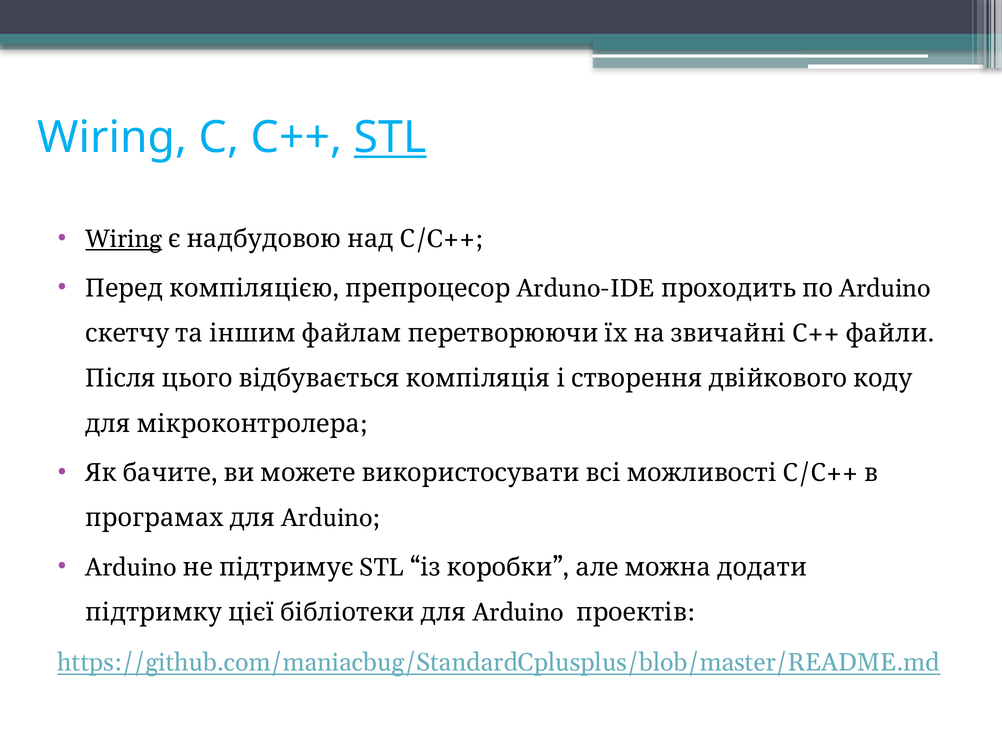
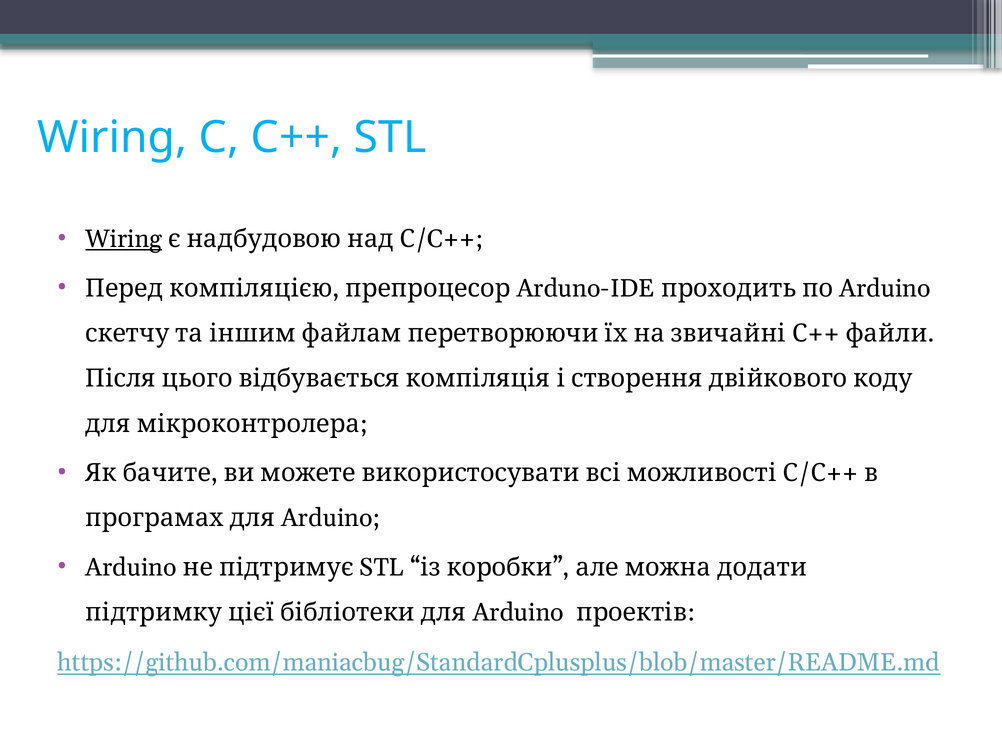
STL underline: present -> none
